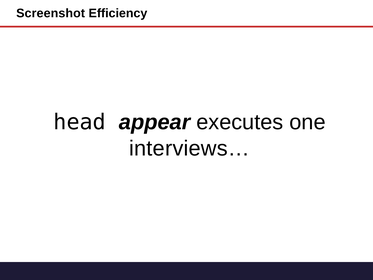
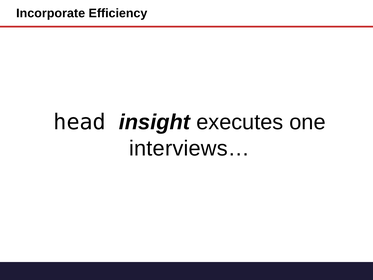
Screenshot: Screenshot -> Incorporate
appear: appear -> insight
